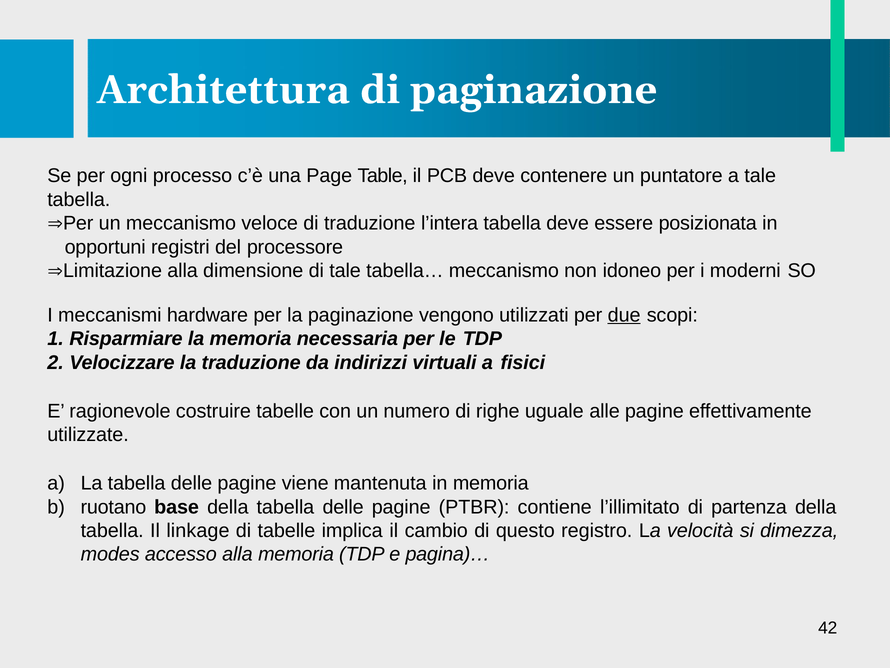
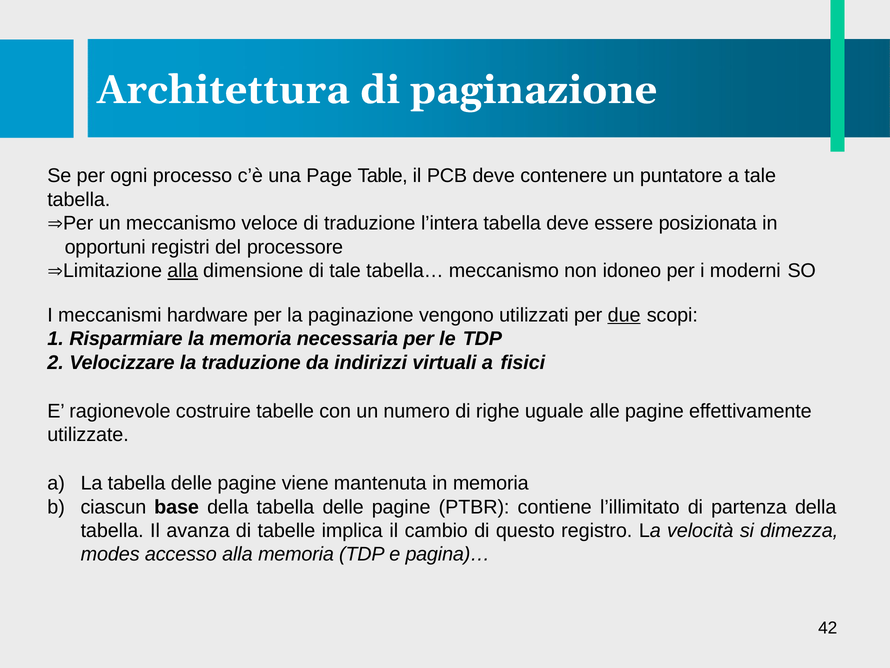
alla at (183, 271) underline: none -> present
ruotano: ruotano -> ciascun
linkage: linkage -> avanza
